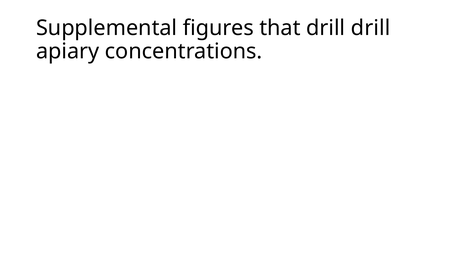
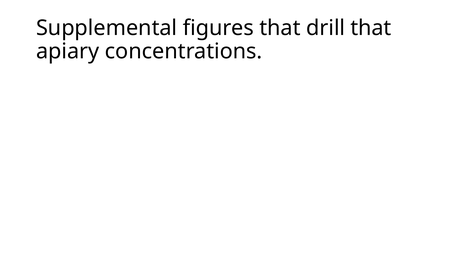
drill drill: drill -> that
